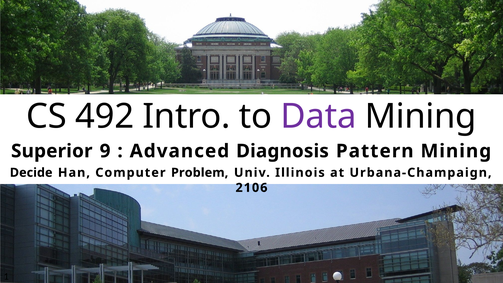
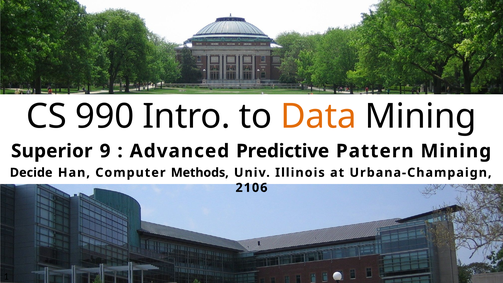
492: 492 -> 990
Data colour: purple -> orange
Diagnosis: Diagnosis -> Predictive
Problem: Problem -> Methods
